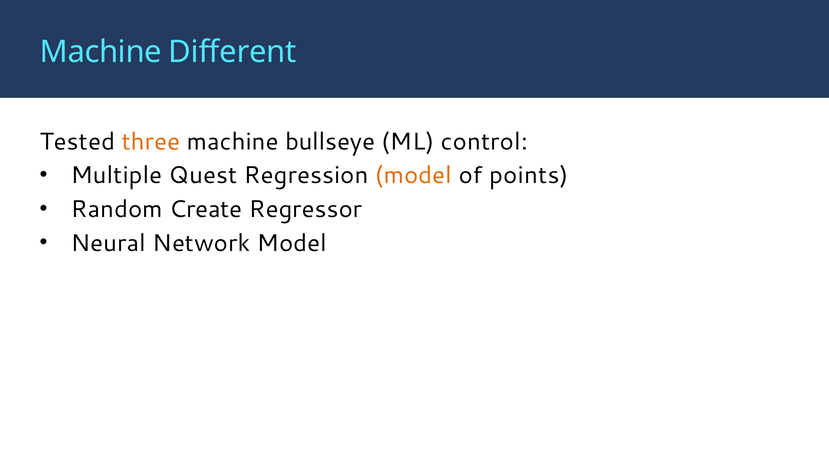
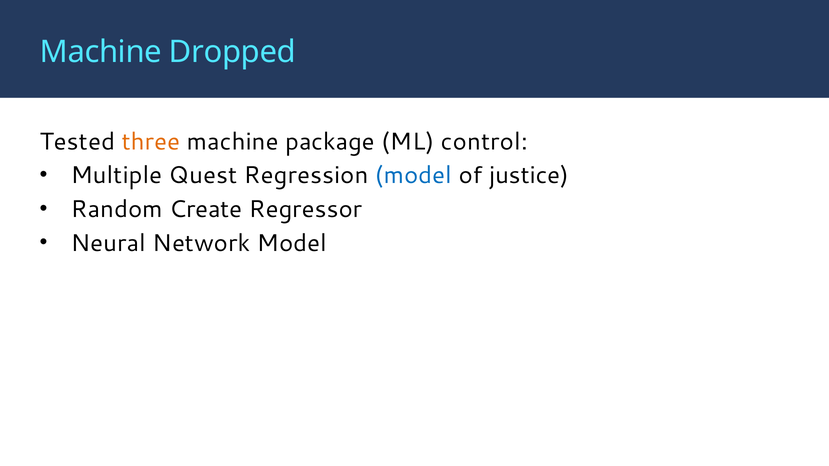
Different: Different -> Dropped
bullseye: bullseye -> package
model at (413, 176) colour: orange -> blue
points: points -> justice
